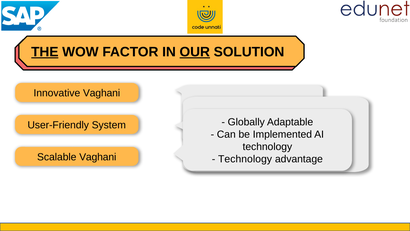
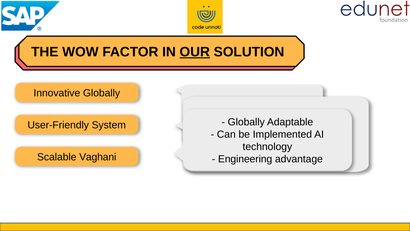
THE underline: present -> none
Innovative Vaghani: Vaghani -> Globally
Technology at (245, 159): Technology -> Engineering
